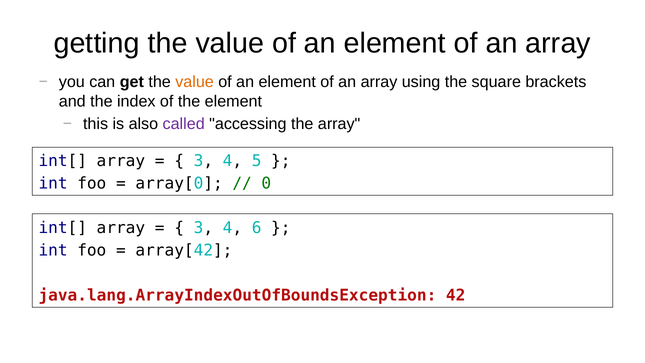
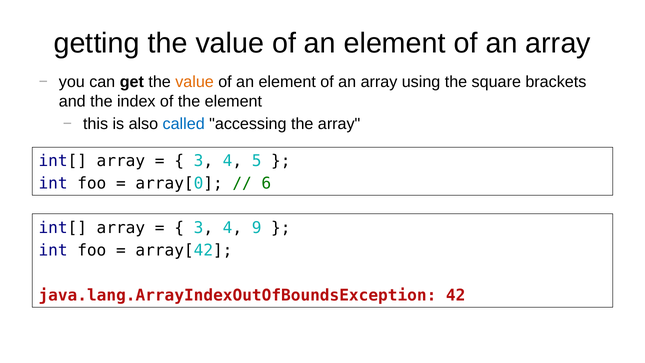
called colour: purple -> blue
0: 0 -> 6
6: 6 -> 9
